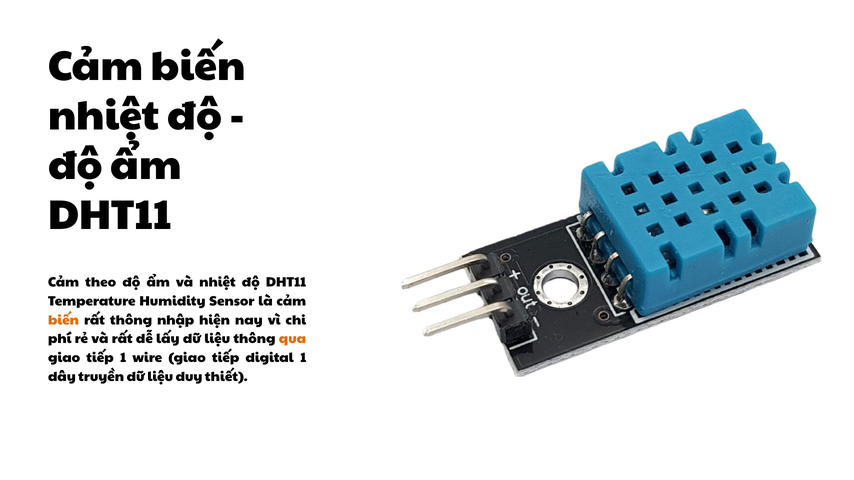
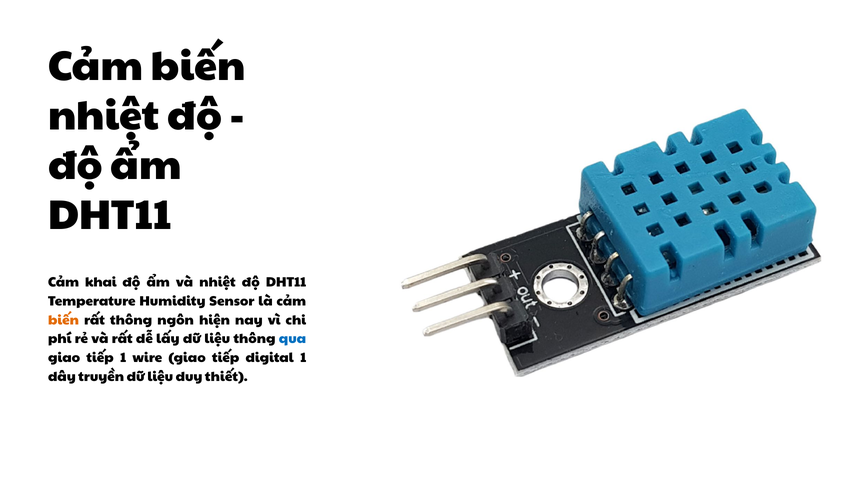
theo: theo -> khai
nhập: nhập -> ngôn
qua colour: orange -> blue
